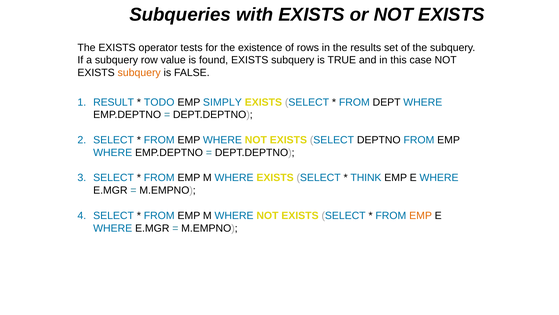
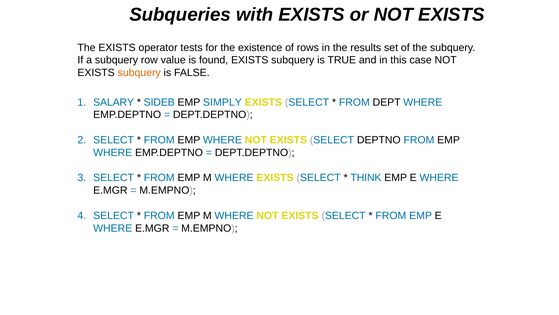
RESULT: RESULT -> SALARY
TODO: TODO -> SIDEB
EMP at (421, 215) colour: orange -> blue
